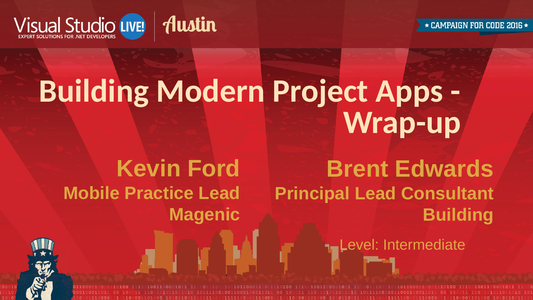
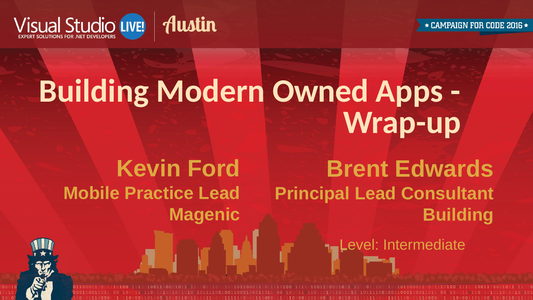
Project: Project -> Owned
